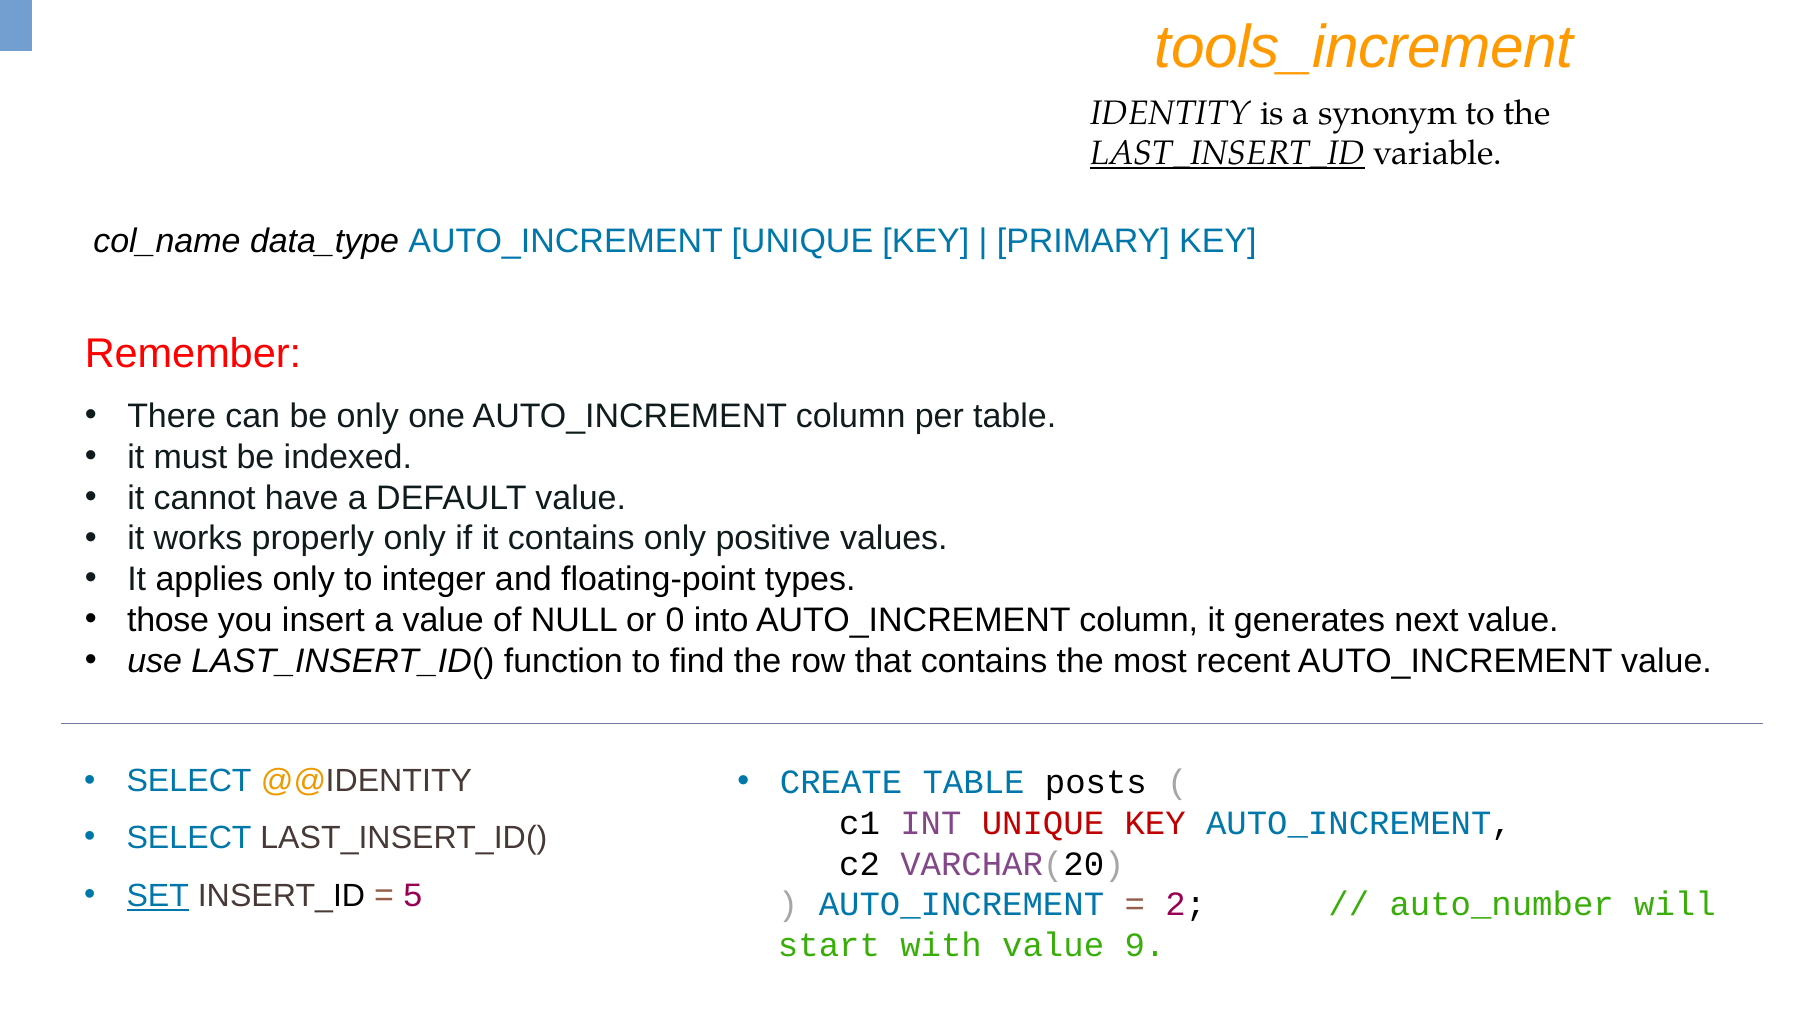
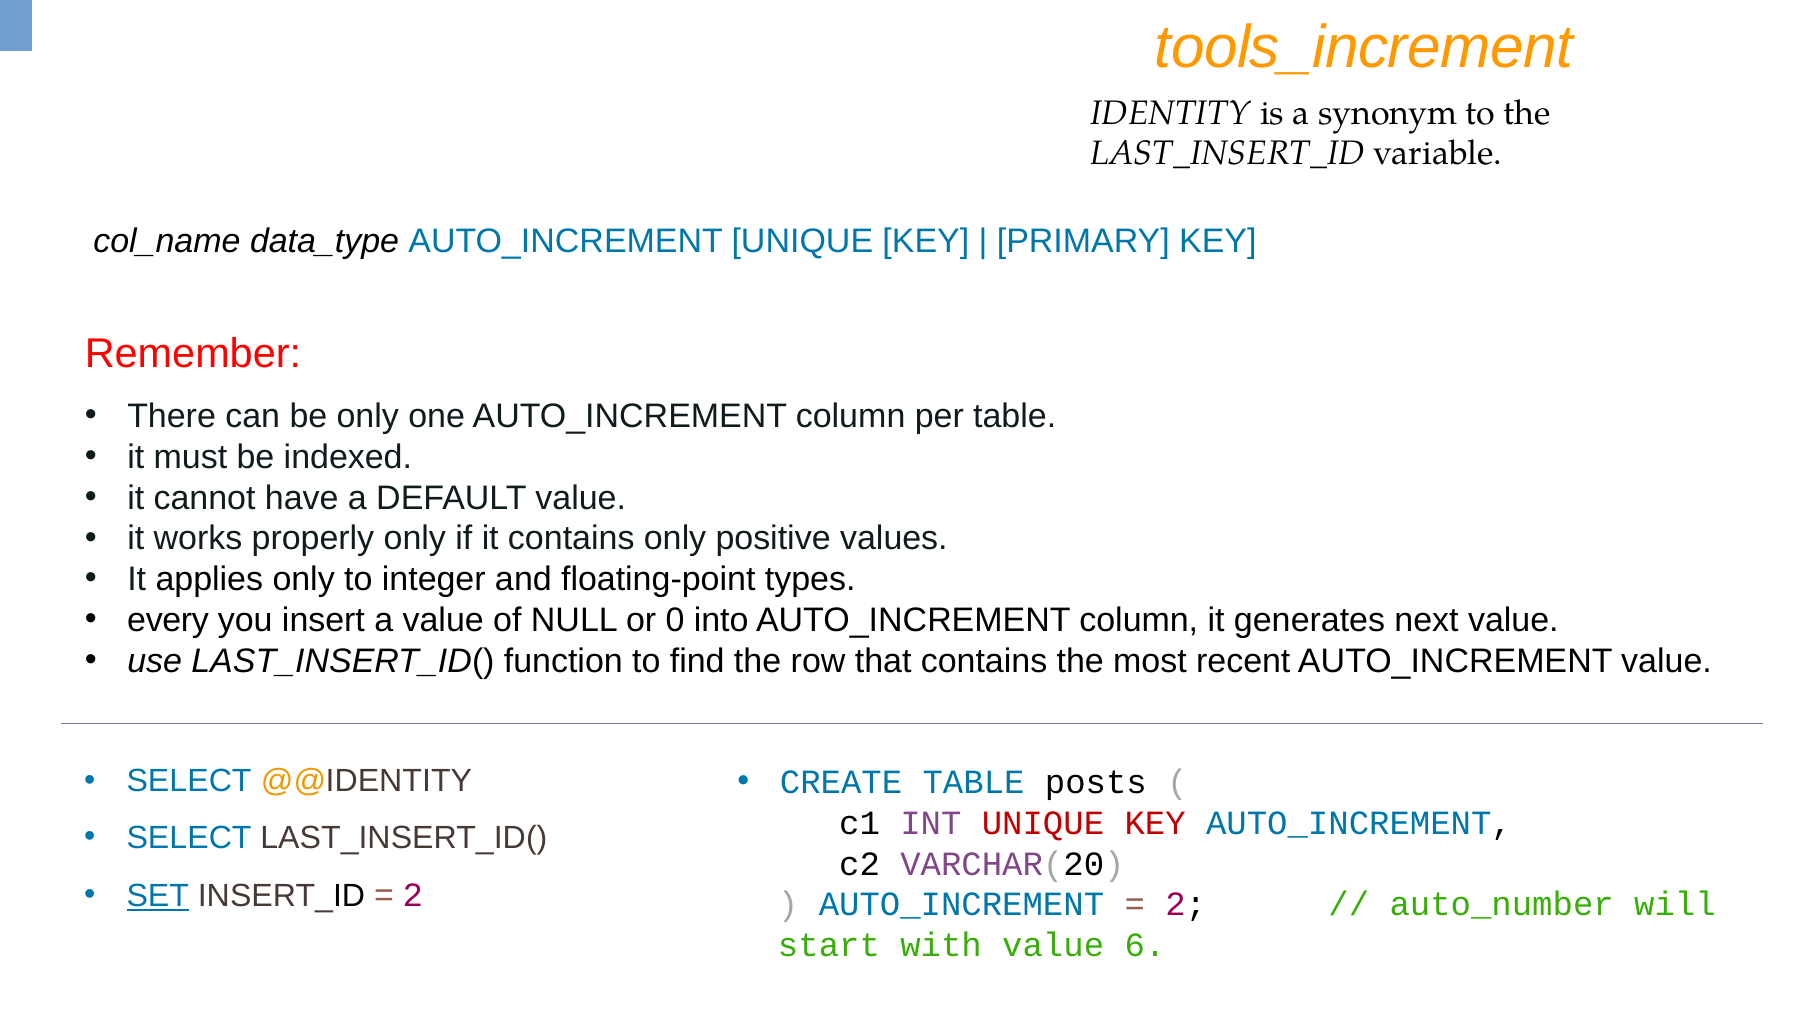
LAST_INSERT_ID underline: present -> none
those: those -> every
5 at (413, 896): 5 -> 2
9: 9 -> 6
